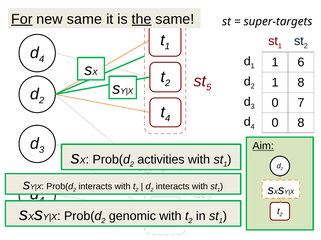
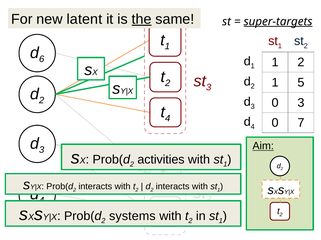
For underline: present -> none
new same: same -> latent
super-targets underline: none -> present
4 at (42, 59): 4 -> 6
1 6: 6 -> 2
st 5: 5 -> 3
1 8: 8 -> 5
0 7: 7 -> 3
0 8: 8 -> 7
genomic: genomic -> systems
